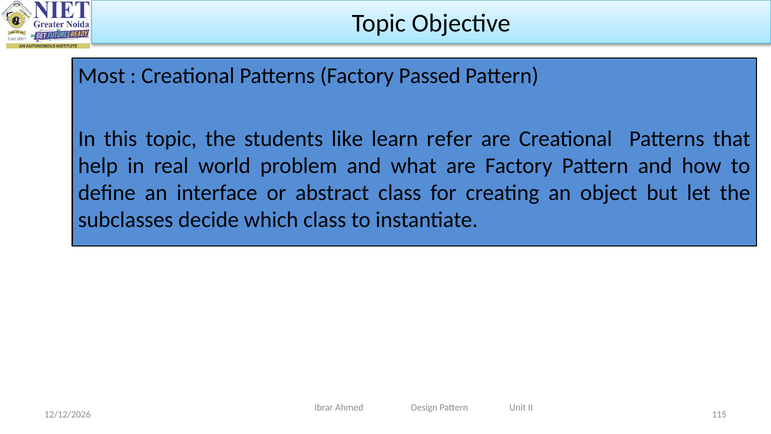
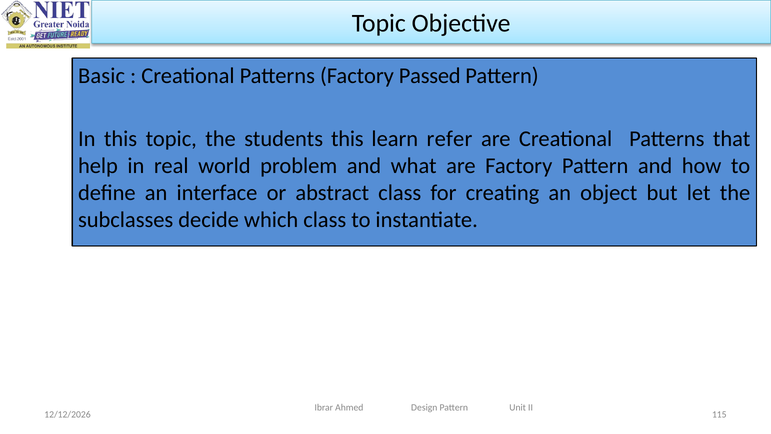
Most: Most -> Basic
students like: like -> this
